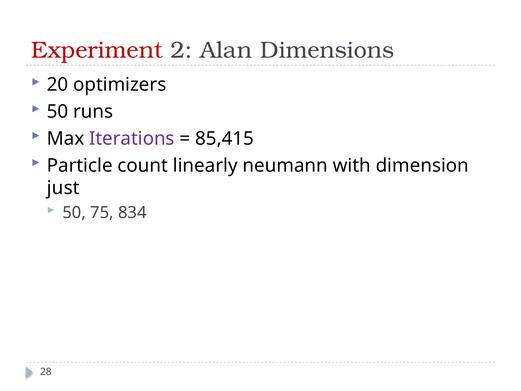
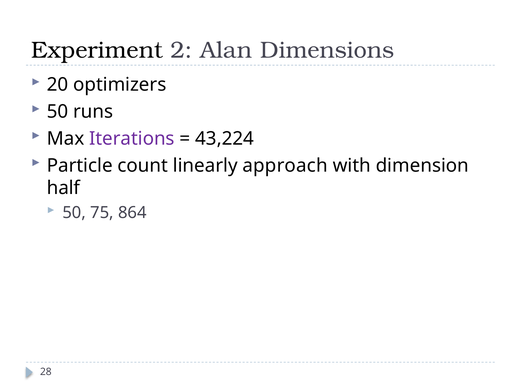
Experiment colour: red -> black
85,415: 85,415 -> 43,224
neumann: neumann -> approach
just: just -> half
834: 834 -> 864
